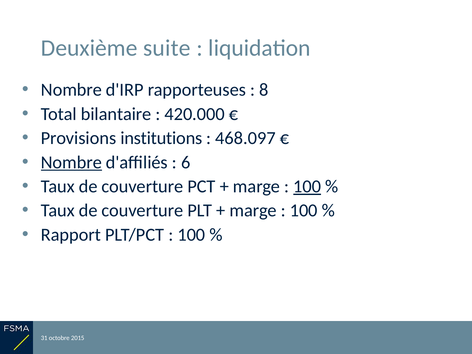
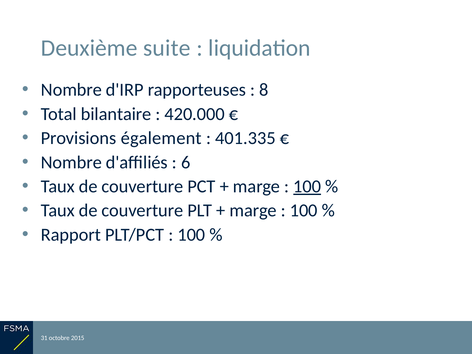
institutions: institutions -> également
468.097: 468.097 -> 401.335
Nombre at (71, 162) underline: present -> none
